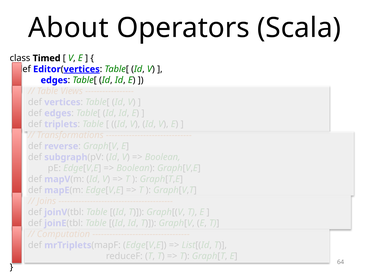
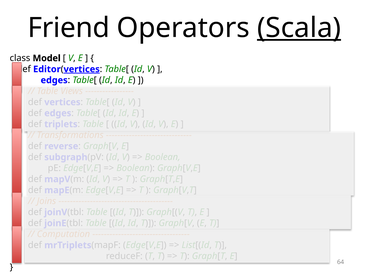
About: About -> Friend
Scala underline: none -> present
Timed: Timed -> Model
